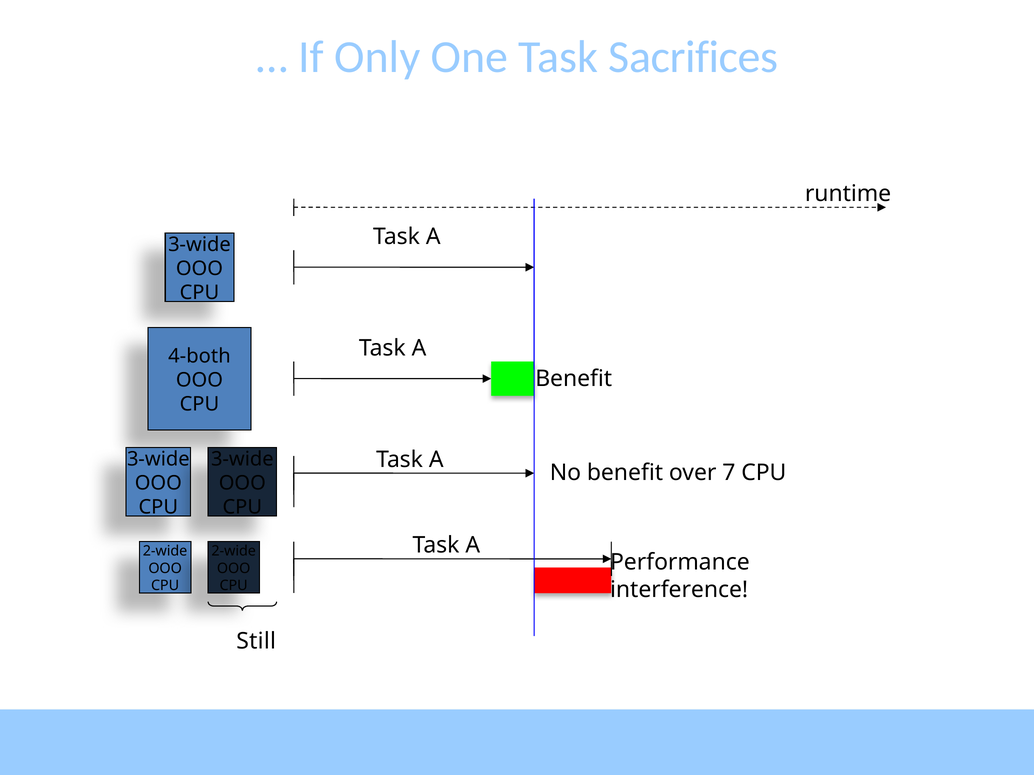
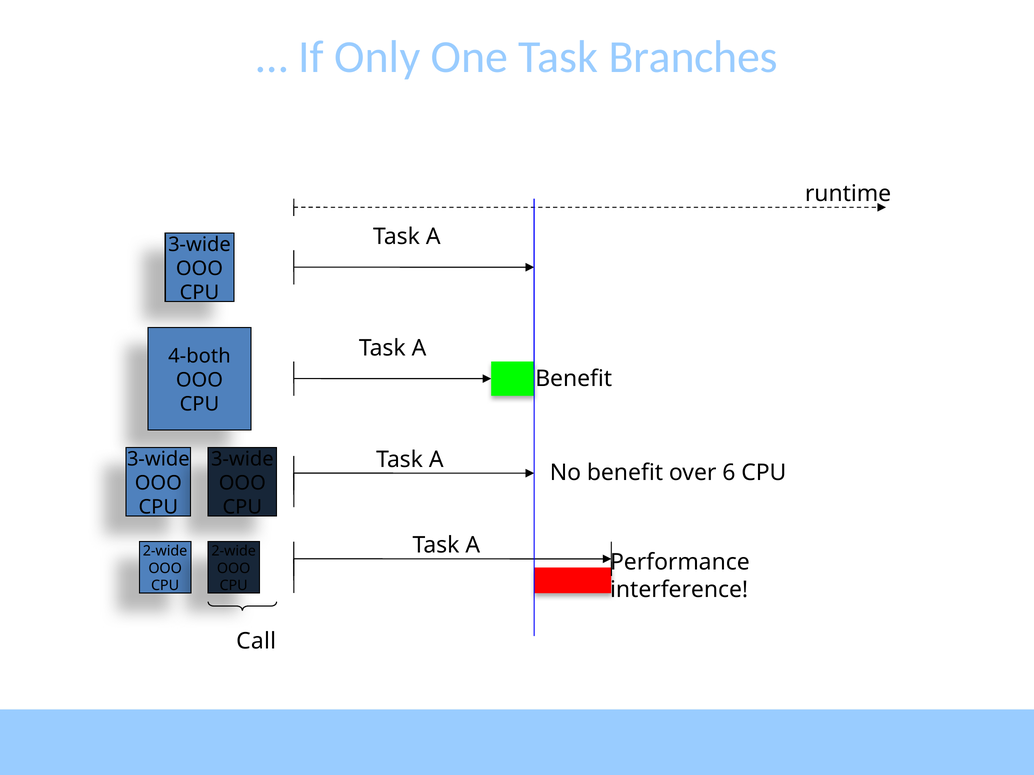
Sacrifices: Sacrifices -> Branches
7: 7 -> 6
Still: Still -> Call
